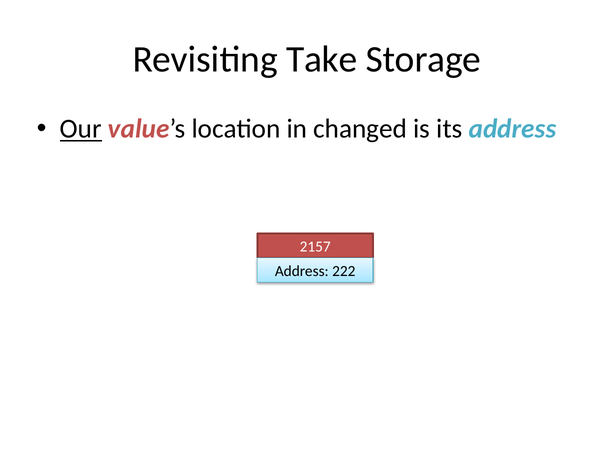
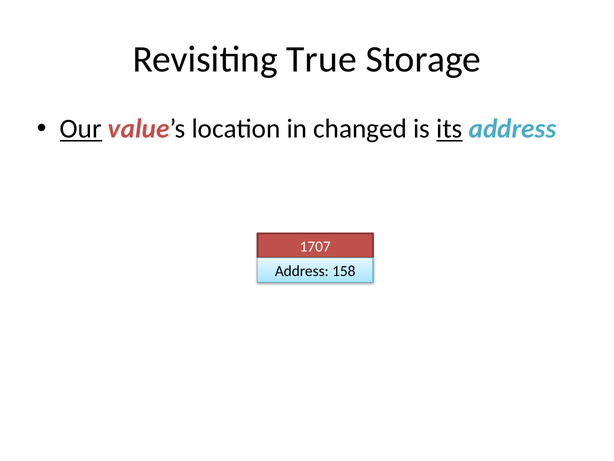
Take: Take -> True
its underline: none -> present
2157: 2157 -> 1707
222: 222 -> 158
